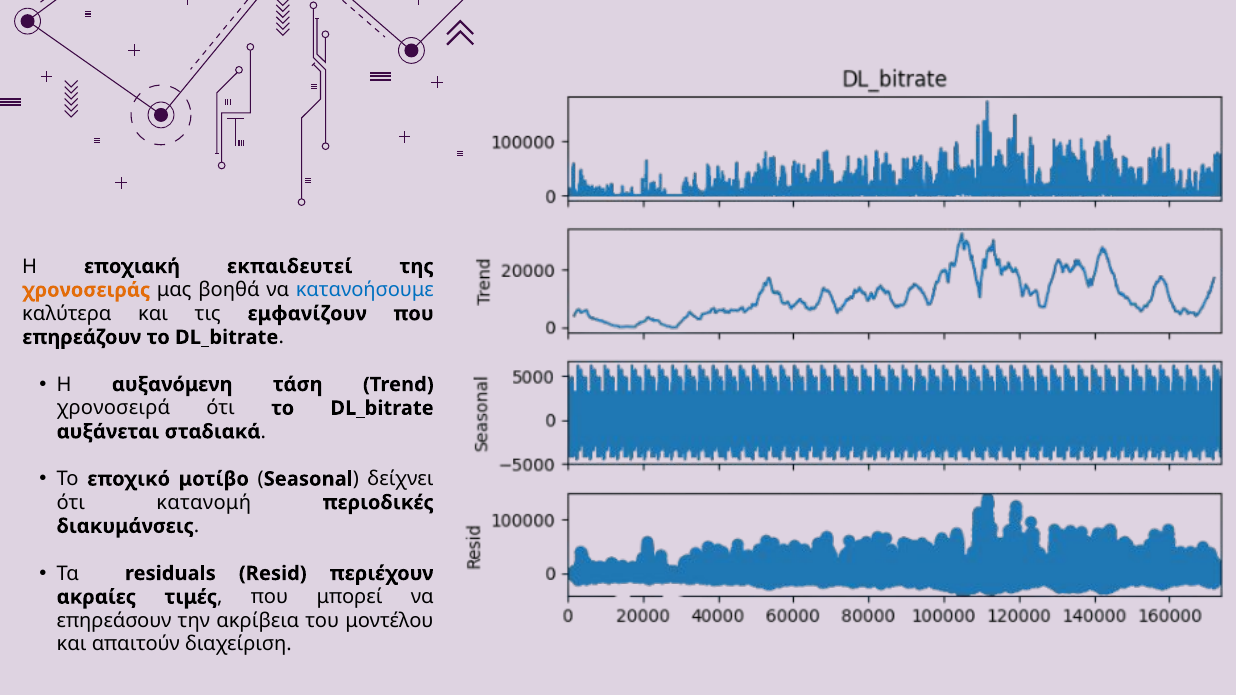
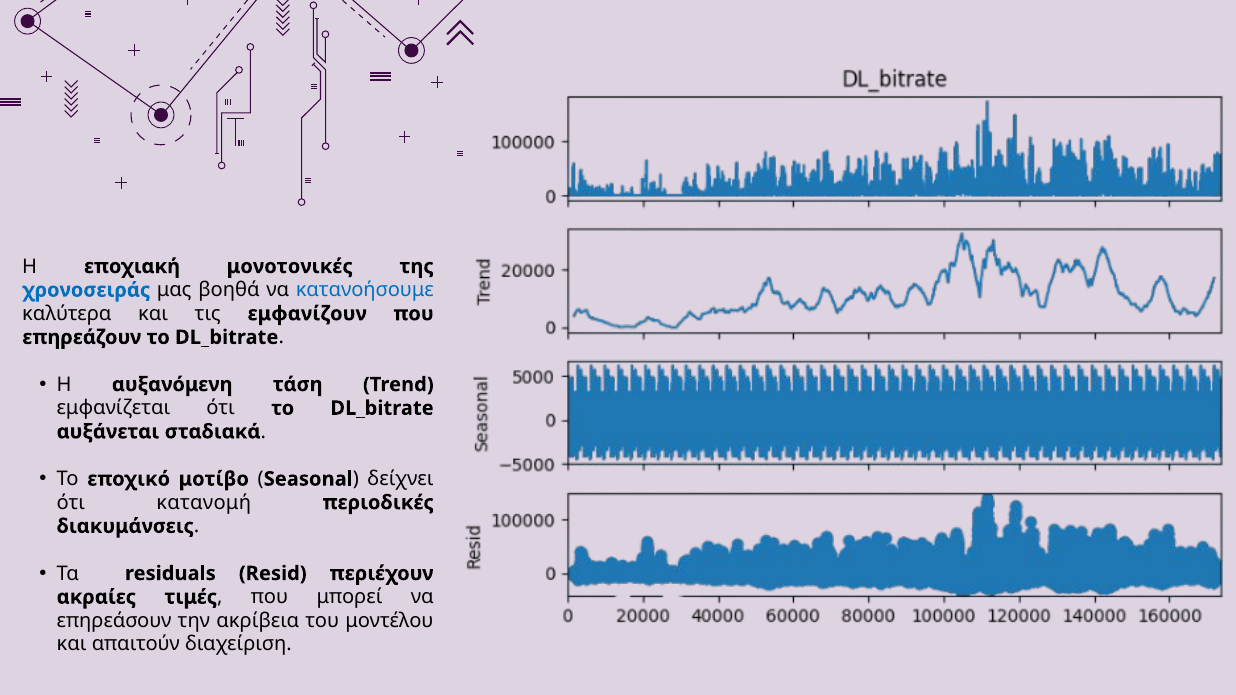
εκπαιδευτεί: εκπαιδευτεί -> μονοτονικές
χρονοσειράς colour: orange -> blue
χρονοσειρά: χρονοσειρά -> εμφανίζεται
